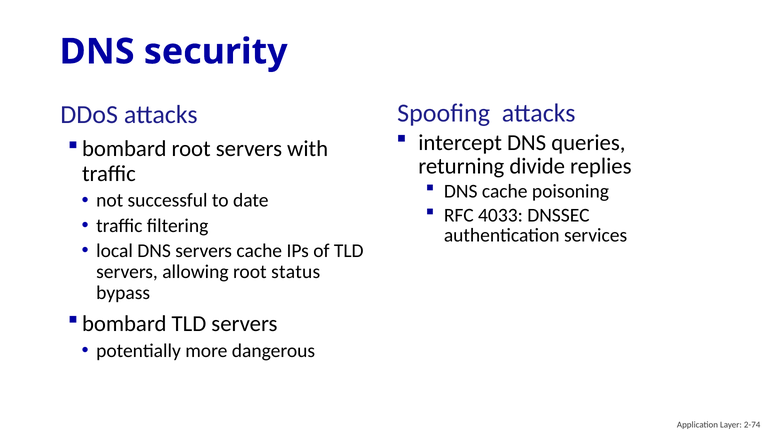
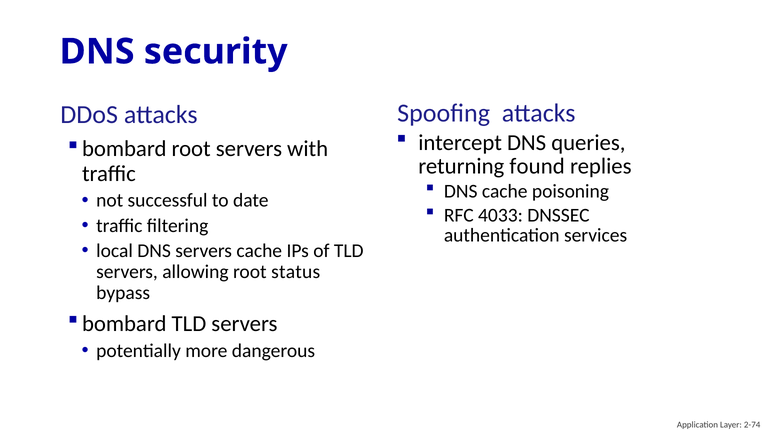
divide: divide -> found
